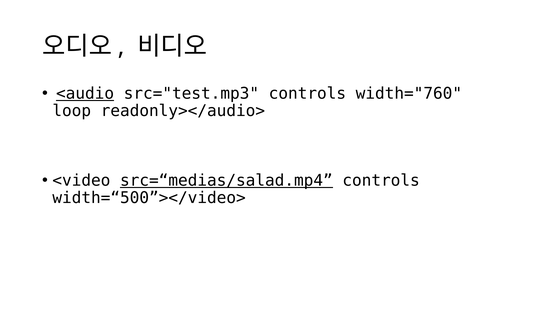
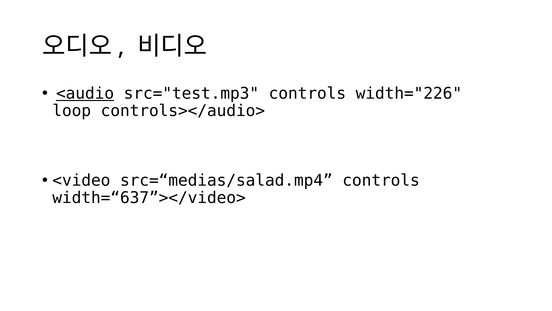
width="760: width="760 -> width="226
readonly></audio>: readonly></audio> -> controls></audio>
src=“medias/salad.mp4 underline: present -> none
width=“500”></video>: width=“500”></video> -> width=“637”></video>
